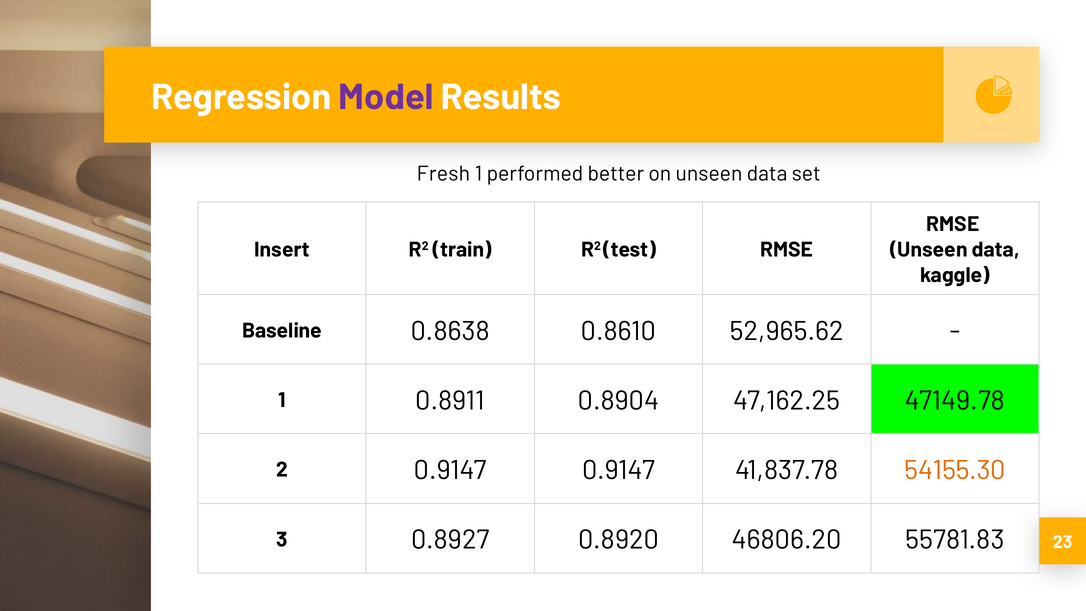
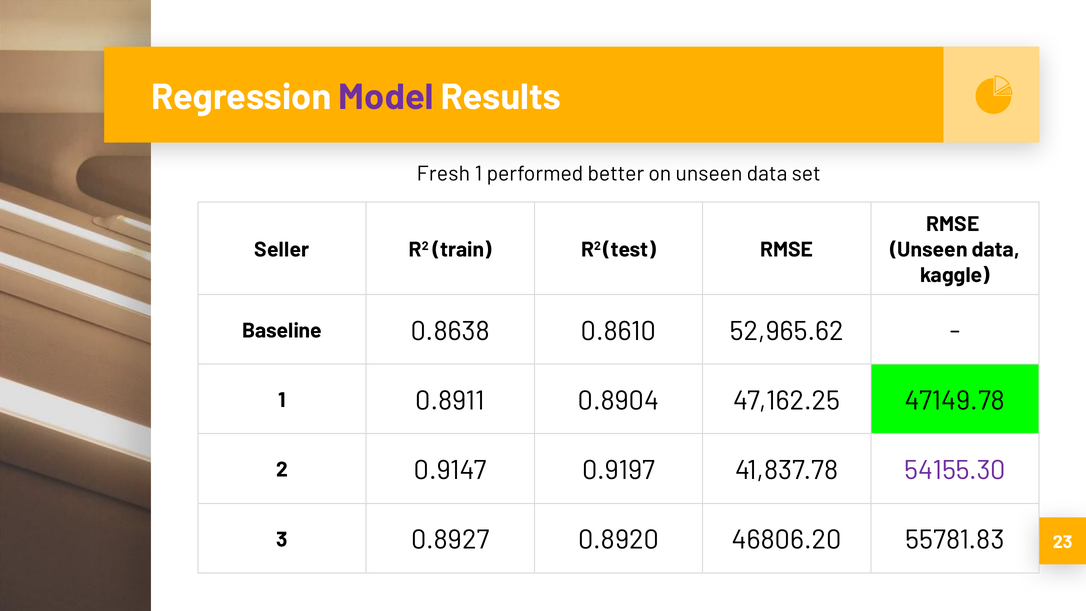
Insert: Insert -> Seller
0.9147 0.9147: 0.9147 -> 0.9197
54155.30 colour: orange -> purple
